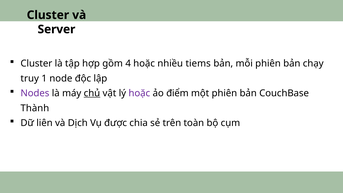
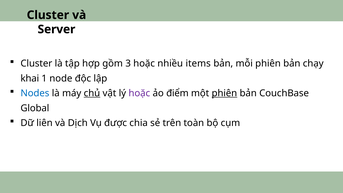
4: 4 -> 3
tiems: tiems -> items
truy: truy -> khai
Nodes colour: purple -> blue
phiên at (224, 93) underline: none -> present
Thành: Thành -> Global
